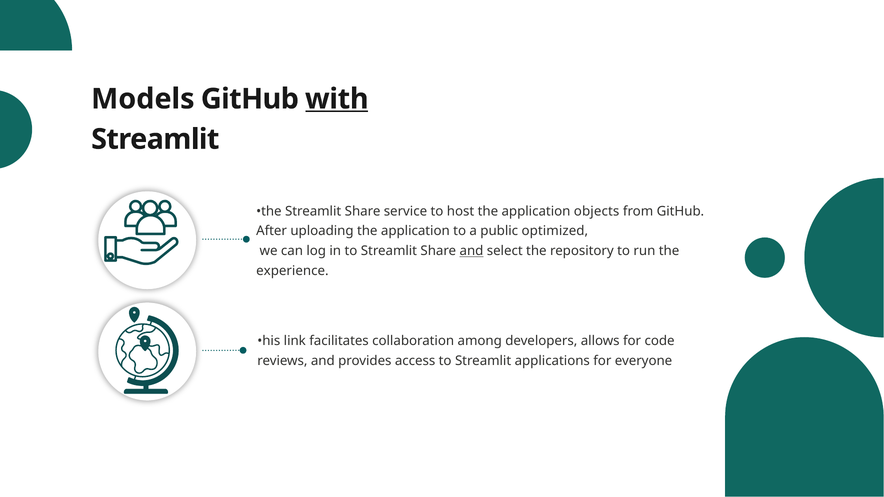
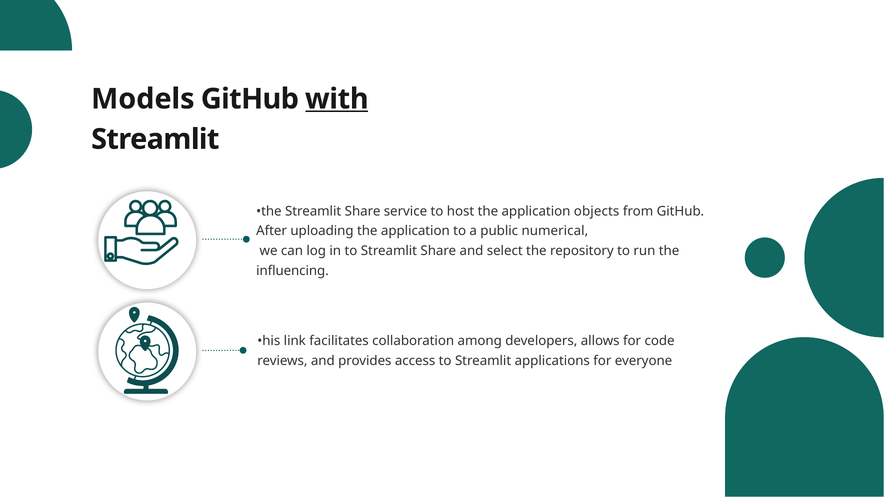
optimized: optimized -> numerical
and at (471, 251) underline: present -> none
experience: experience -> influencing
